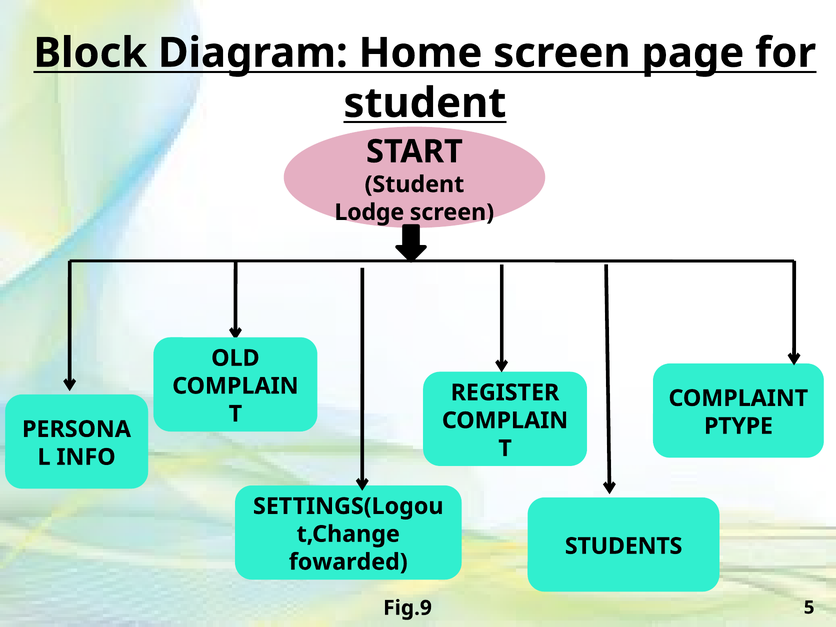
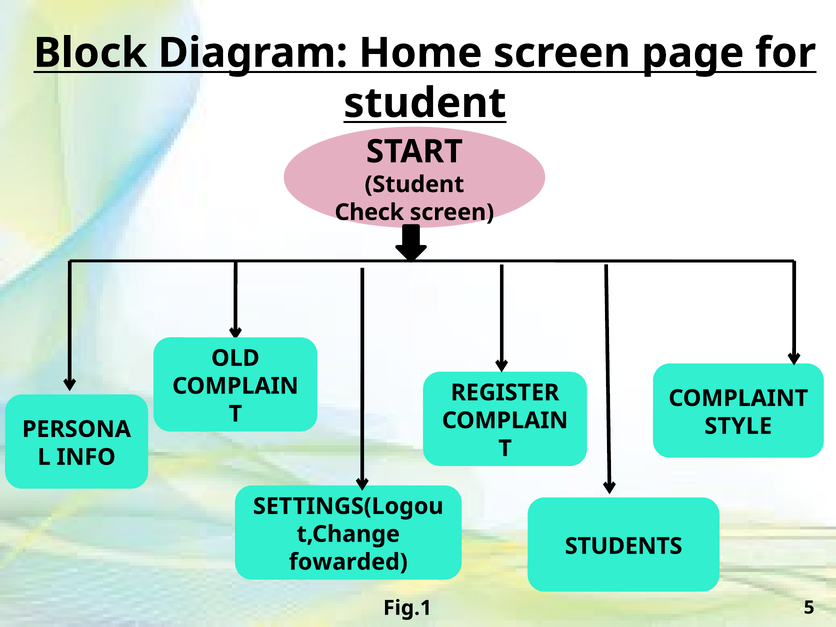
Lodge: Lodge -> Check
PTYPE: PTYPE -> STYLE
Fig.9: Fig.9 -> Fig.1
